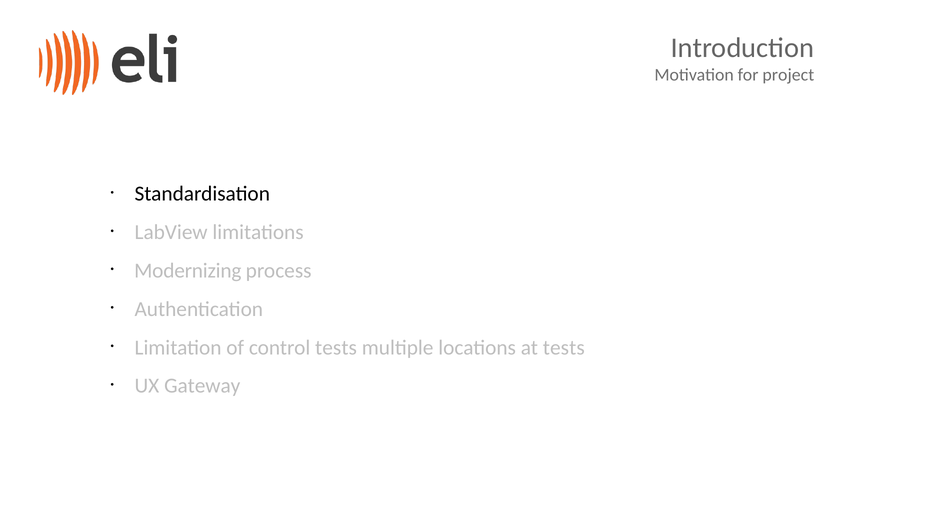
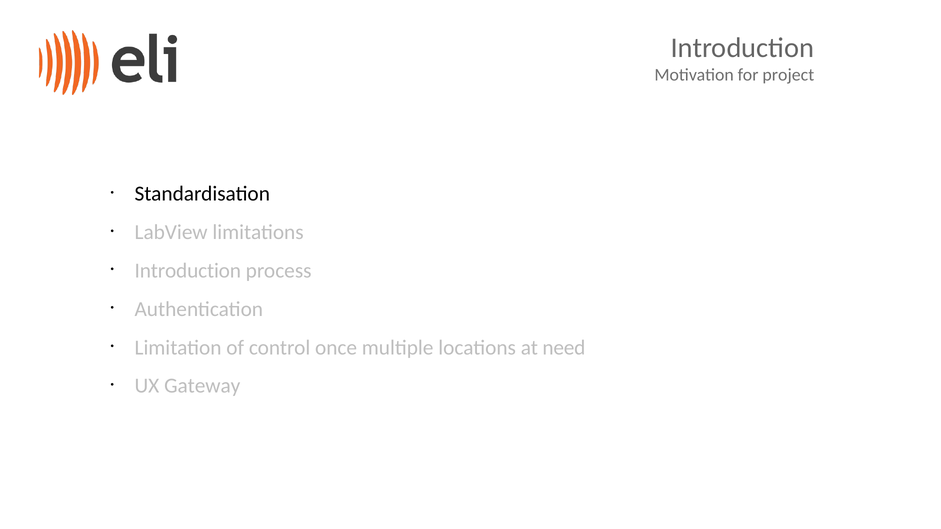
Modernizing at (188, 271): Modernizing -> Introduction
control tests: tests -> once
at tests: tests -> need
